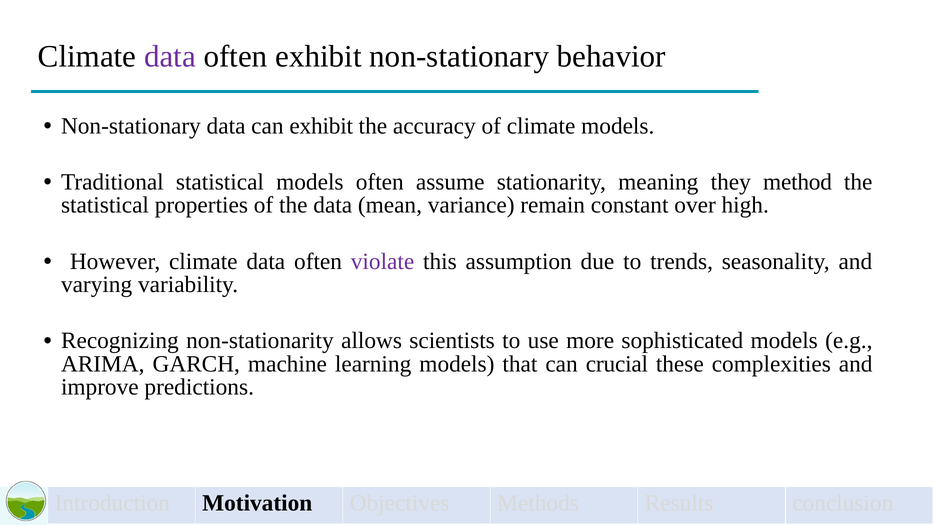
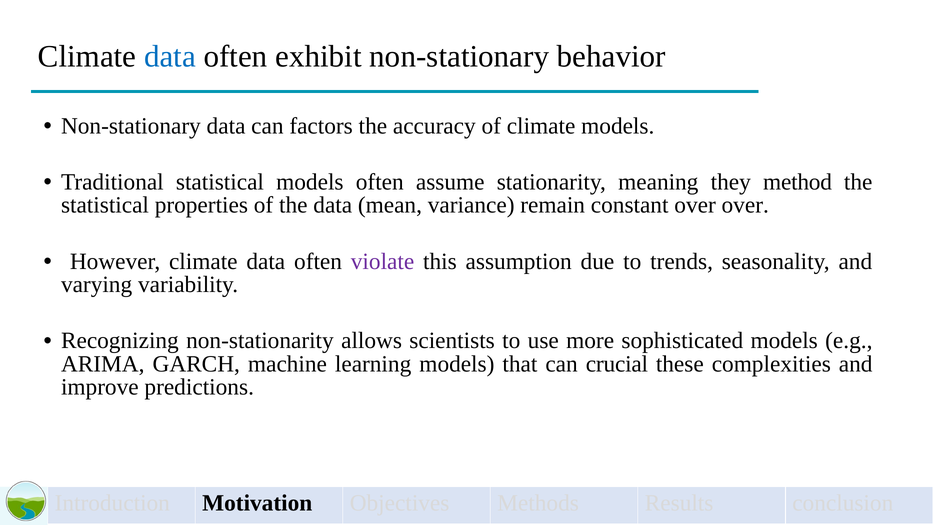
data at (170, 57) colour: purple -> blue
can exhibit: exhibit -> factors
over high: high -> over
